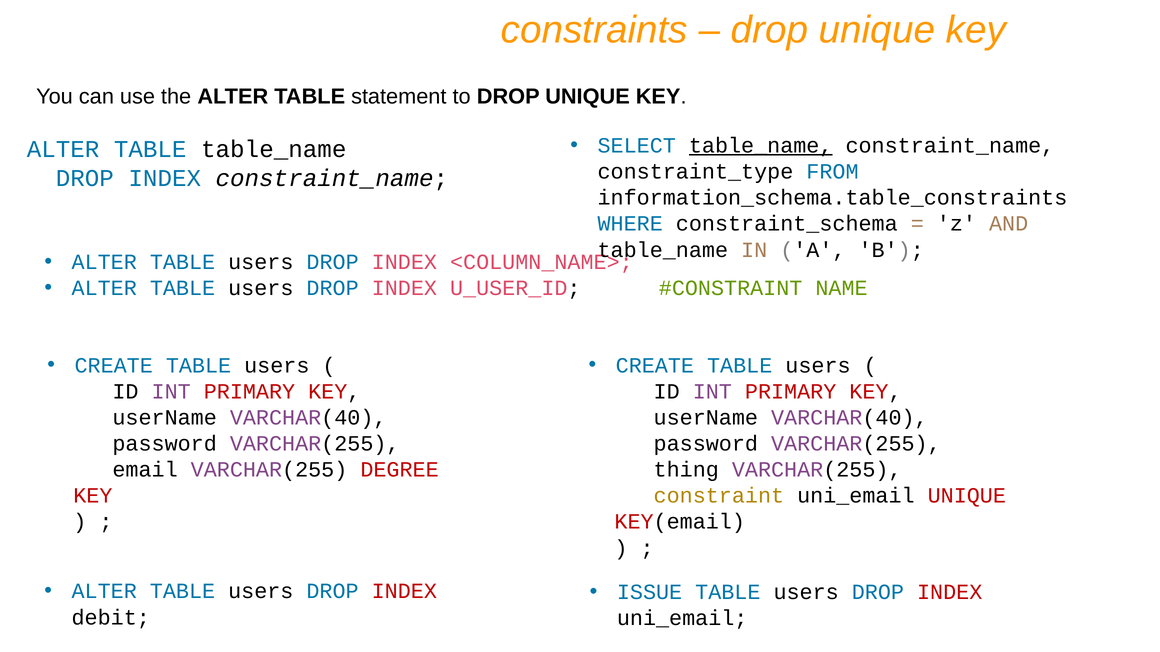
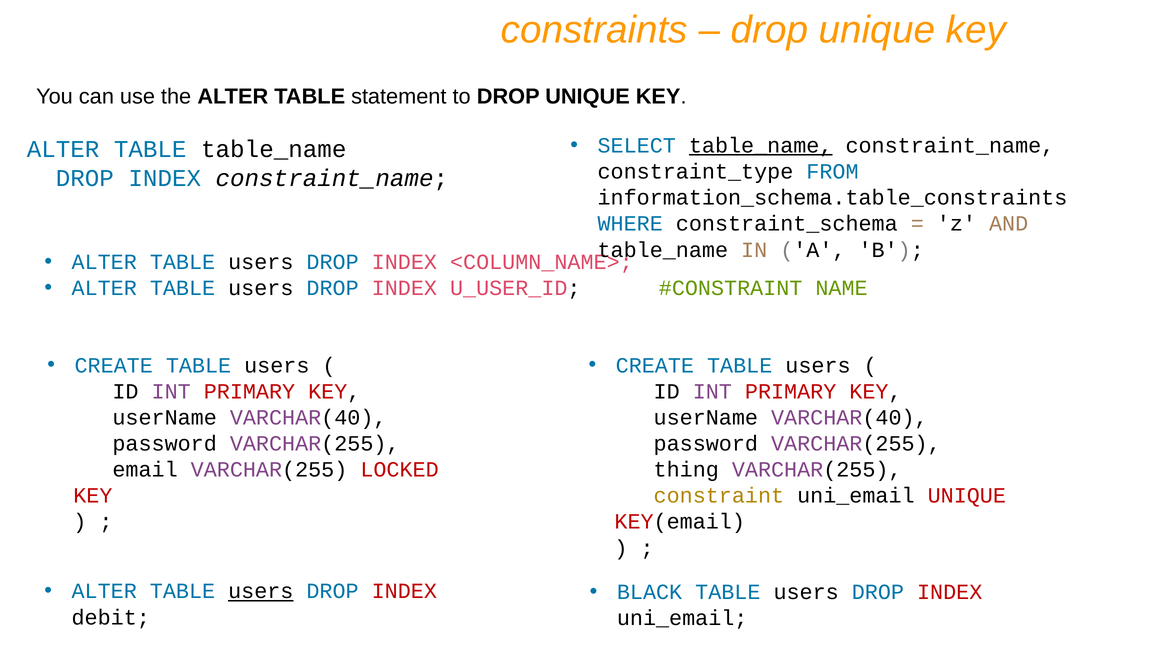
DEGREE: DEGREE -> LOCKED
users at (261, 592) underline: none -> present
ISSUE: ISSUE -> BLACK
